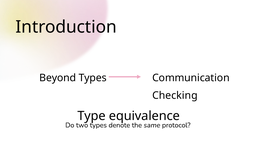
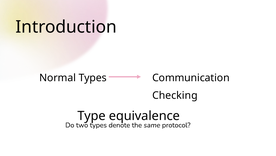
Beyond: Beyond -> Normal
